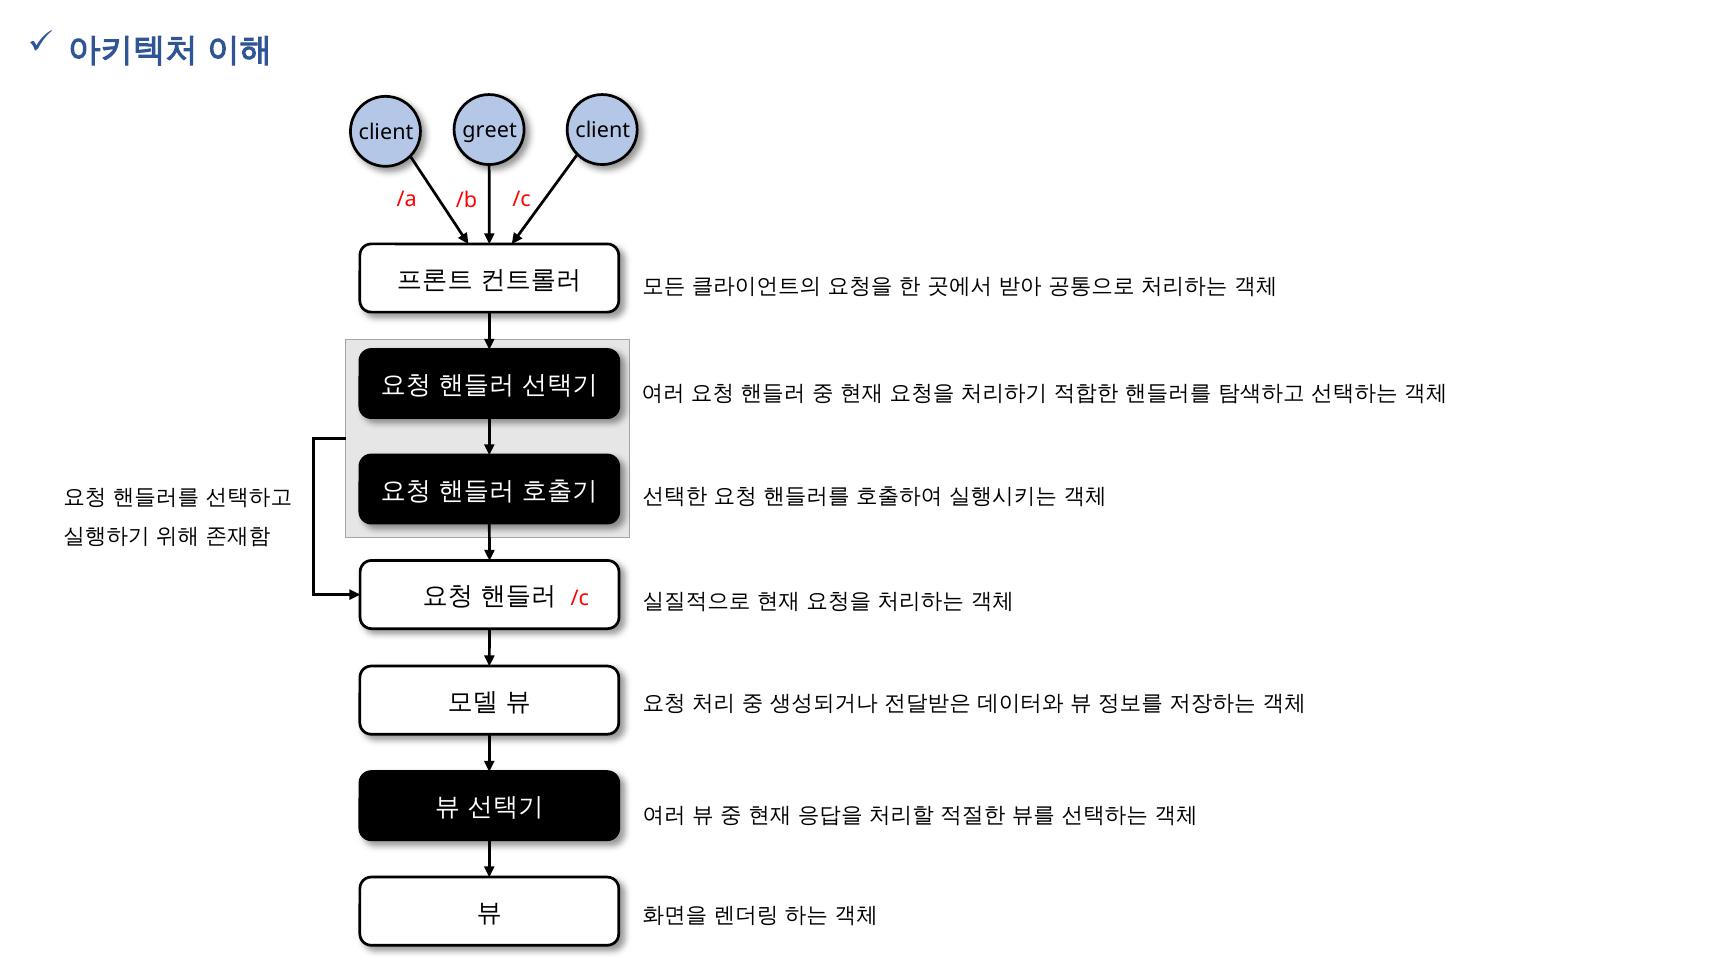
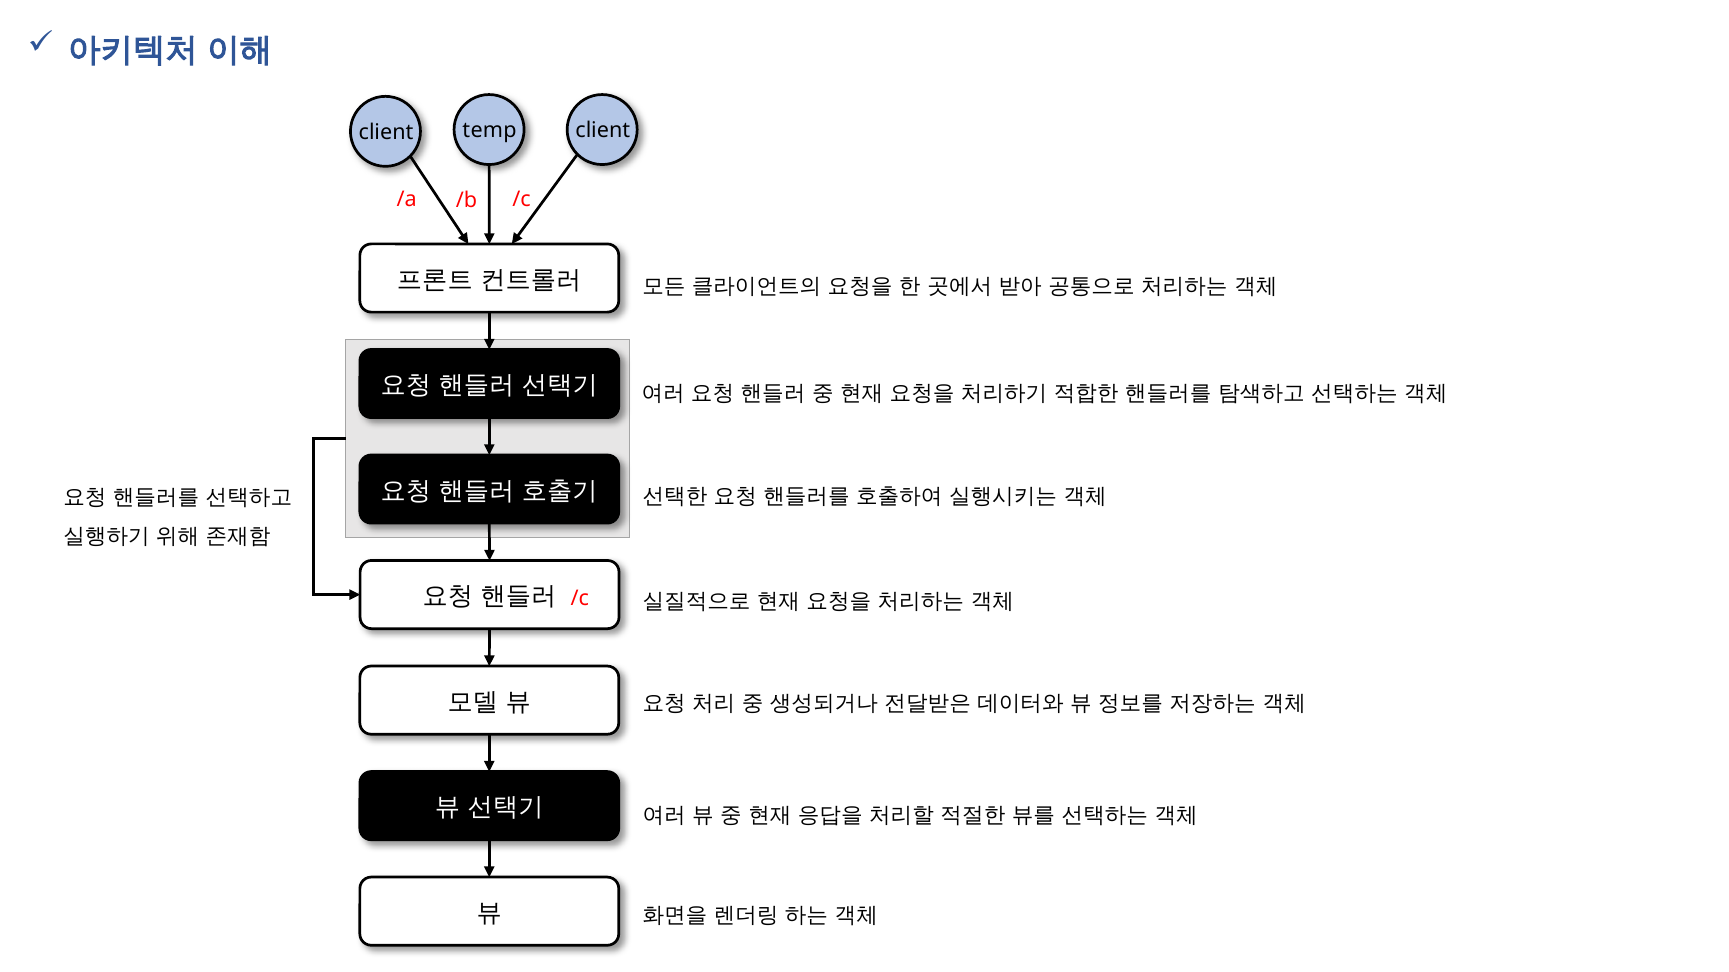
greet: greet -> temp
